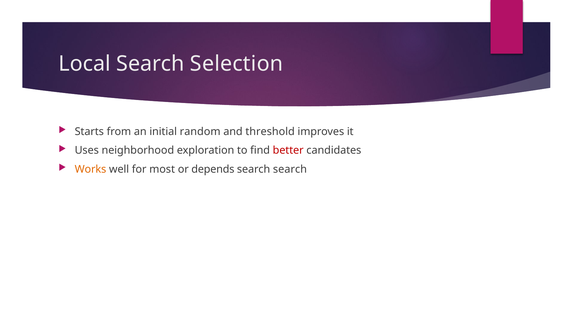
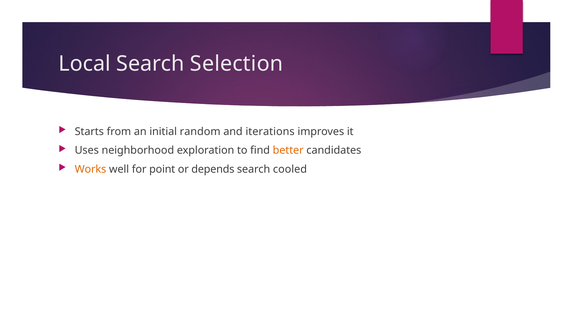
threshold: threshold -> iterations
better colour: red -> orange
most: most -> point
search search: search -> cooled
